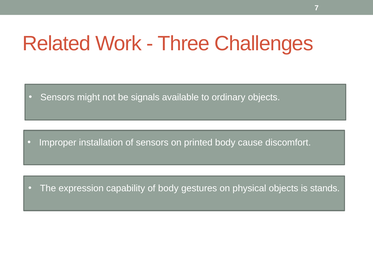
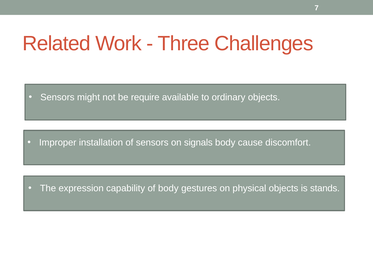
signals: signals -> require
printed: printed -> signals
